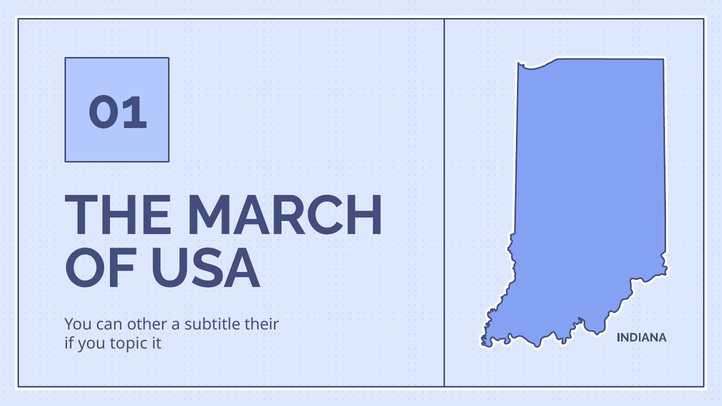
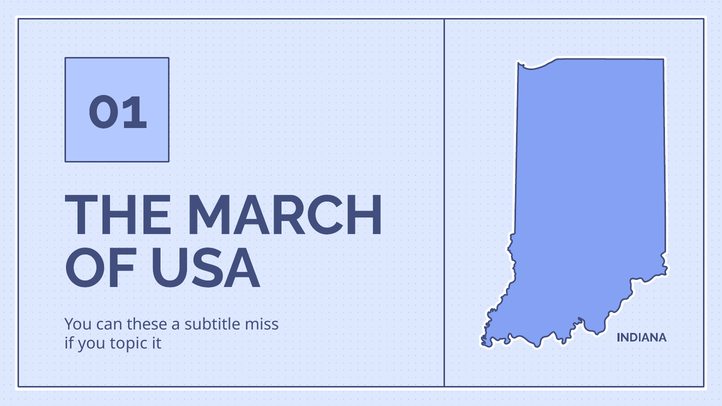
other: other -> these
their: their -> miss
